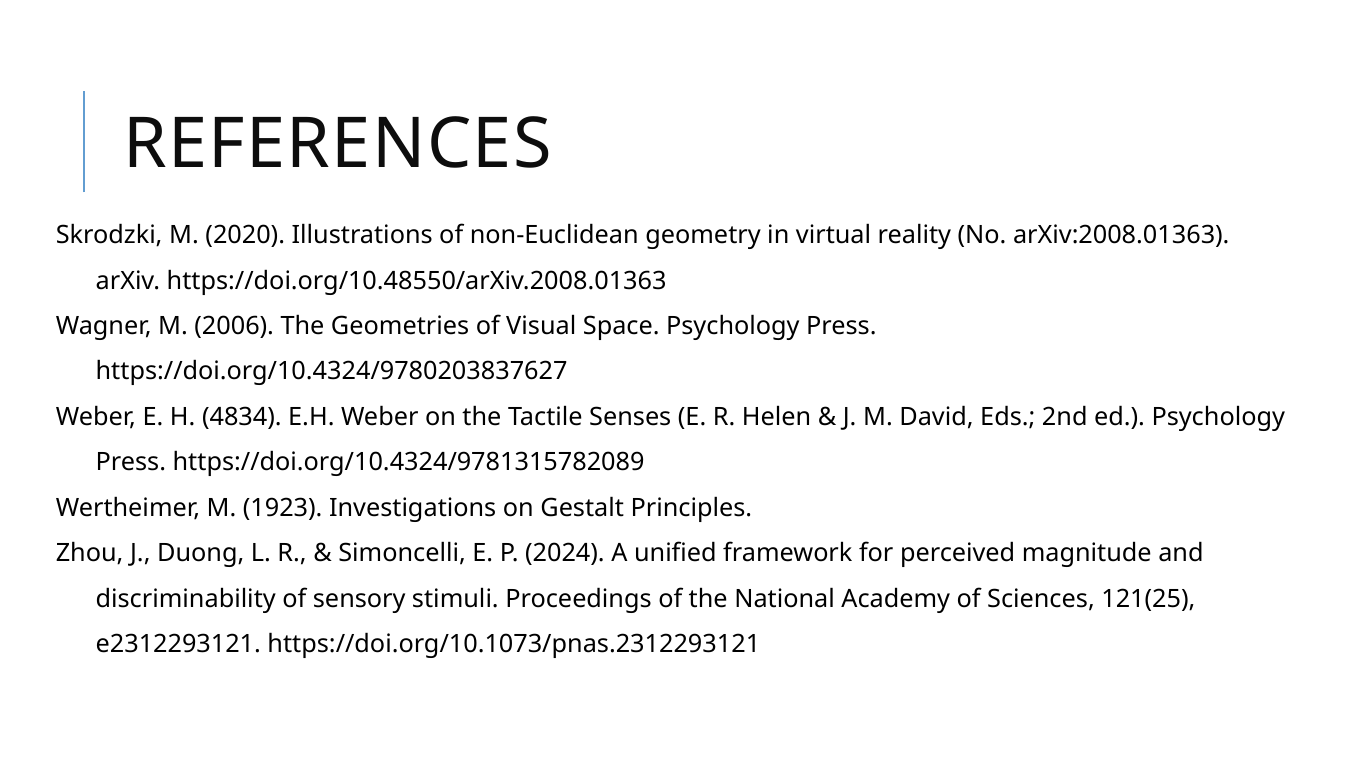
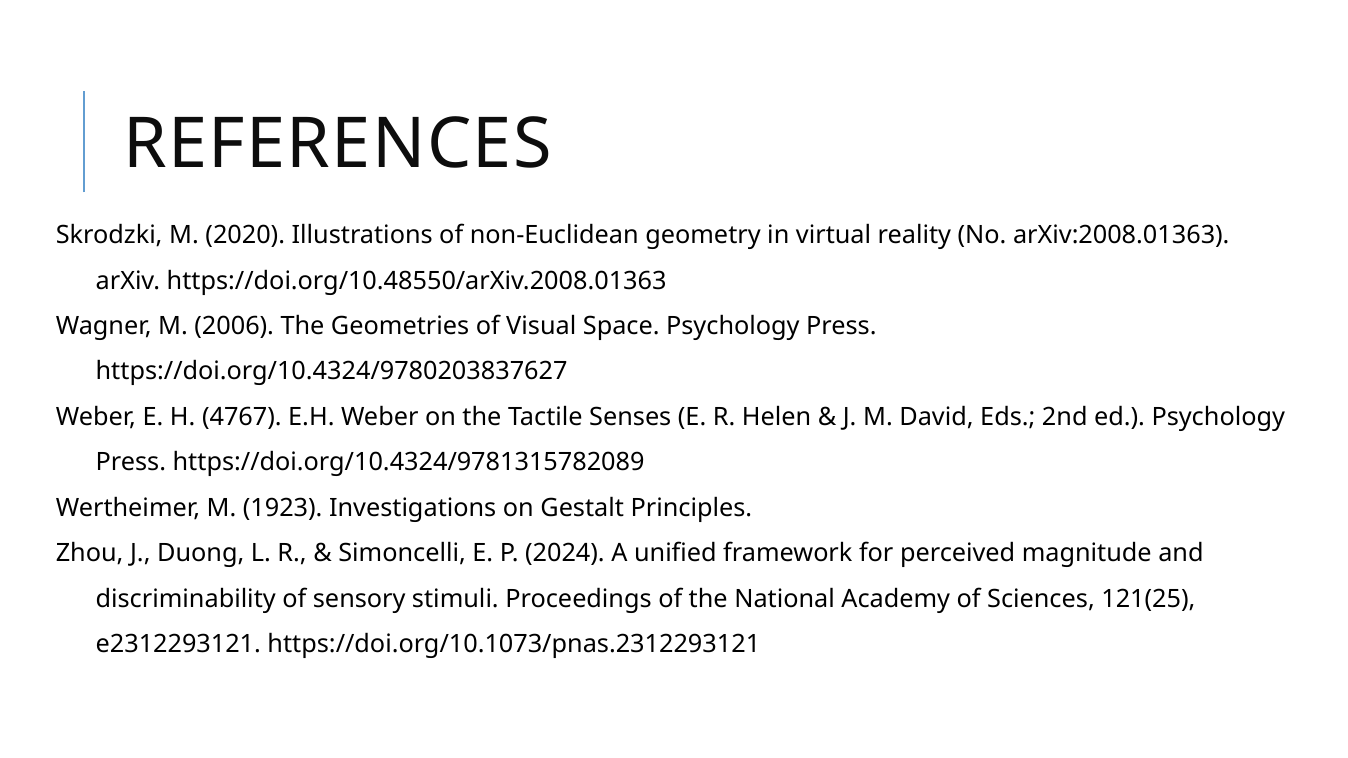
4834: 4834 -> 4767
